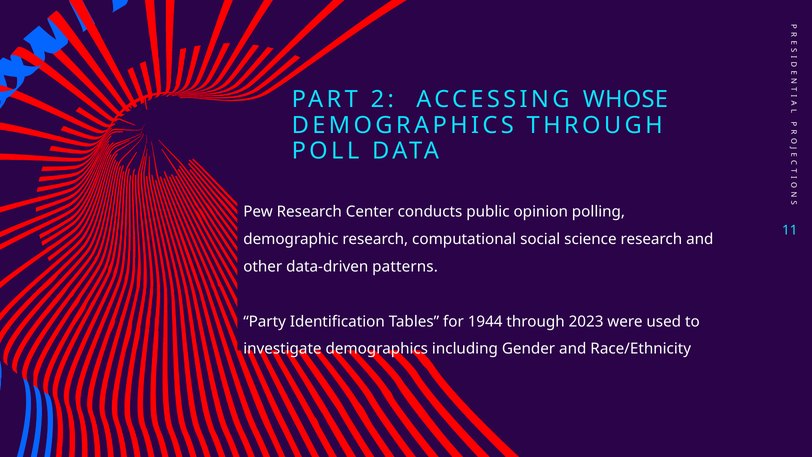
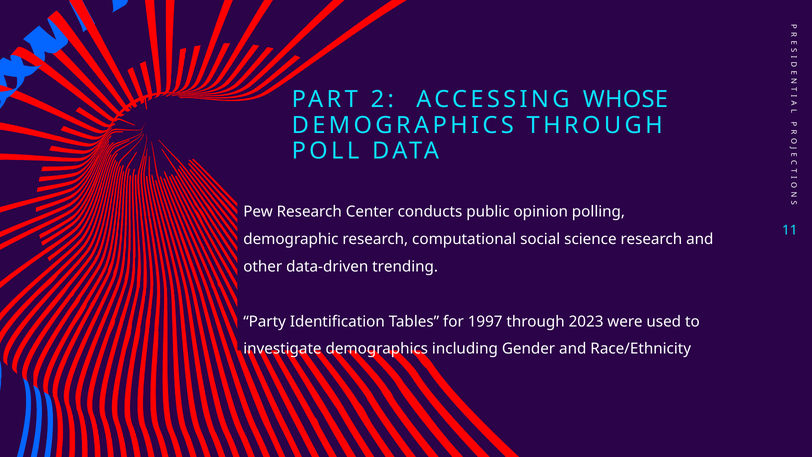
patterns: patterns -> trending
1944: 1944 -> 1997
